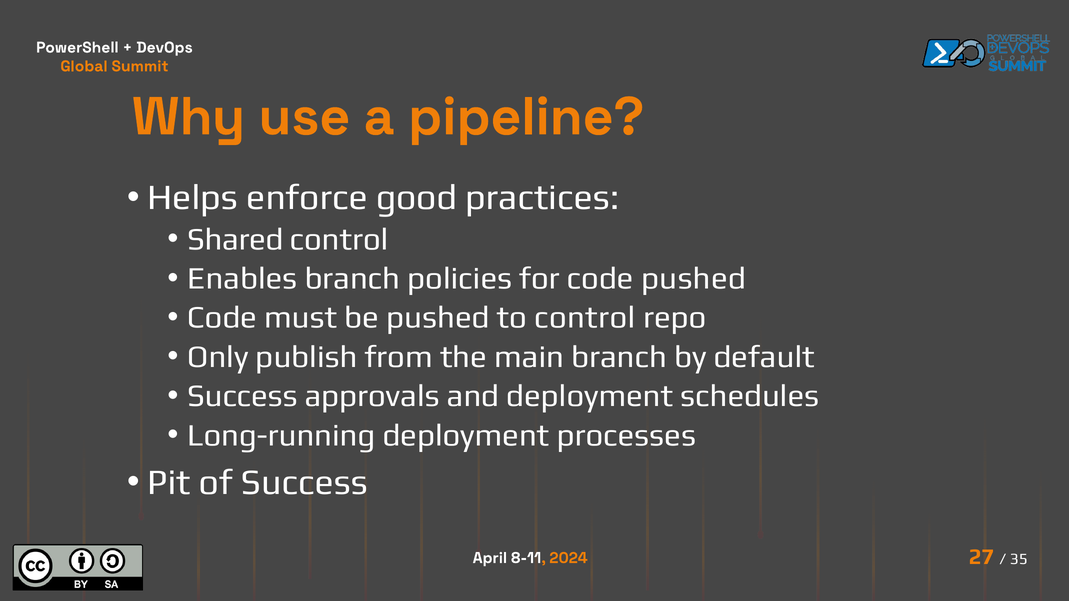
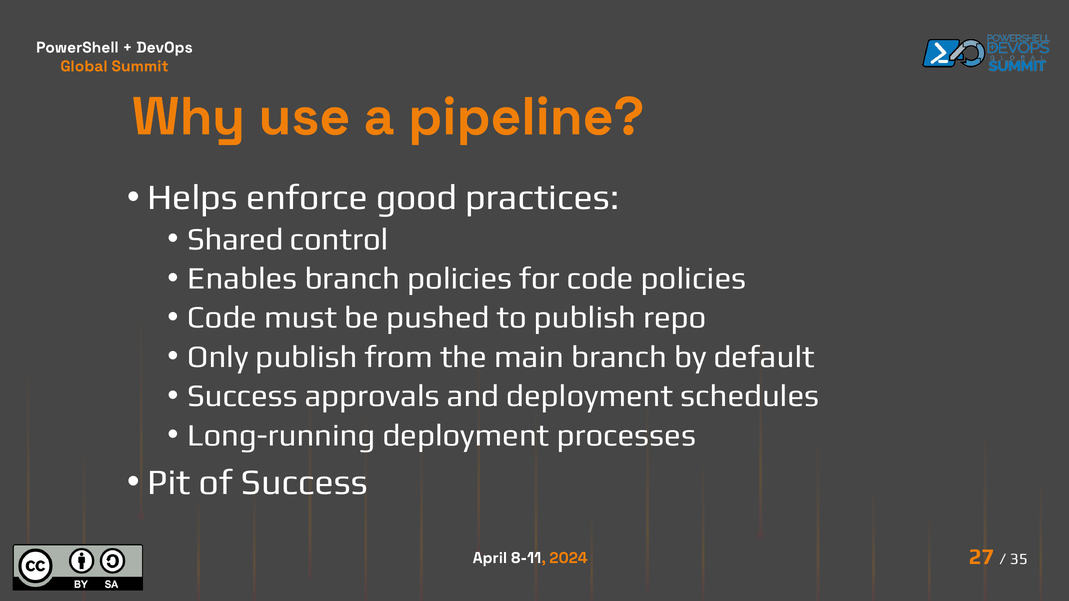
code pushed: pushed -> policies
to control: control -> publish
